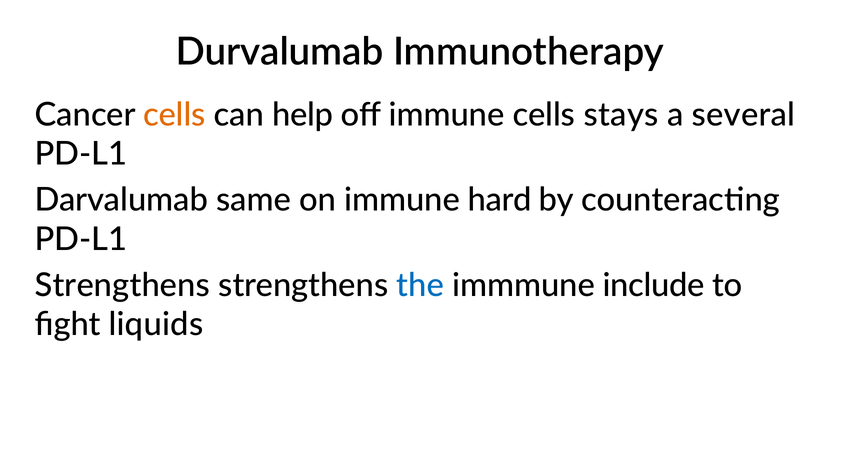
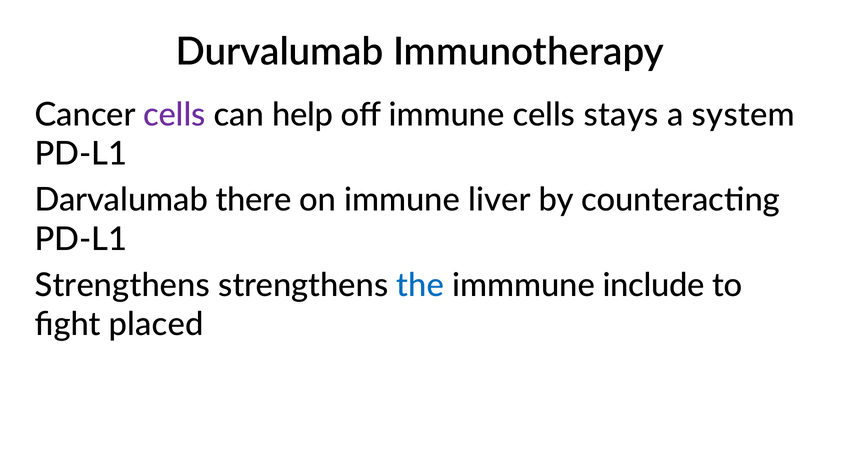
cells at (174, 115) colour: orange -> purple
several: several -> system
same: same -> there
hard: hard -> liver
liquids: liquids -> placed
